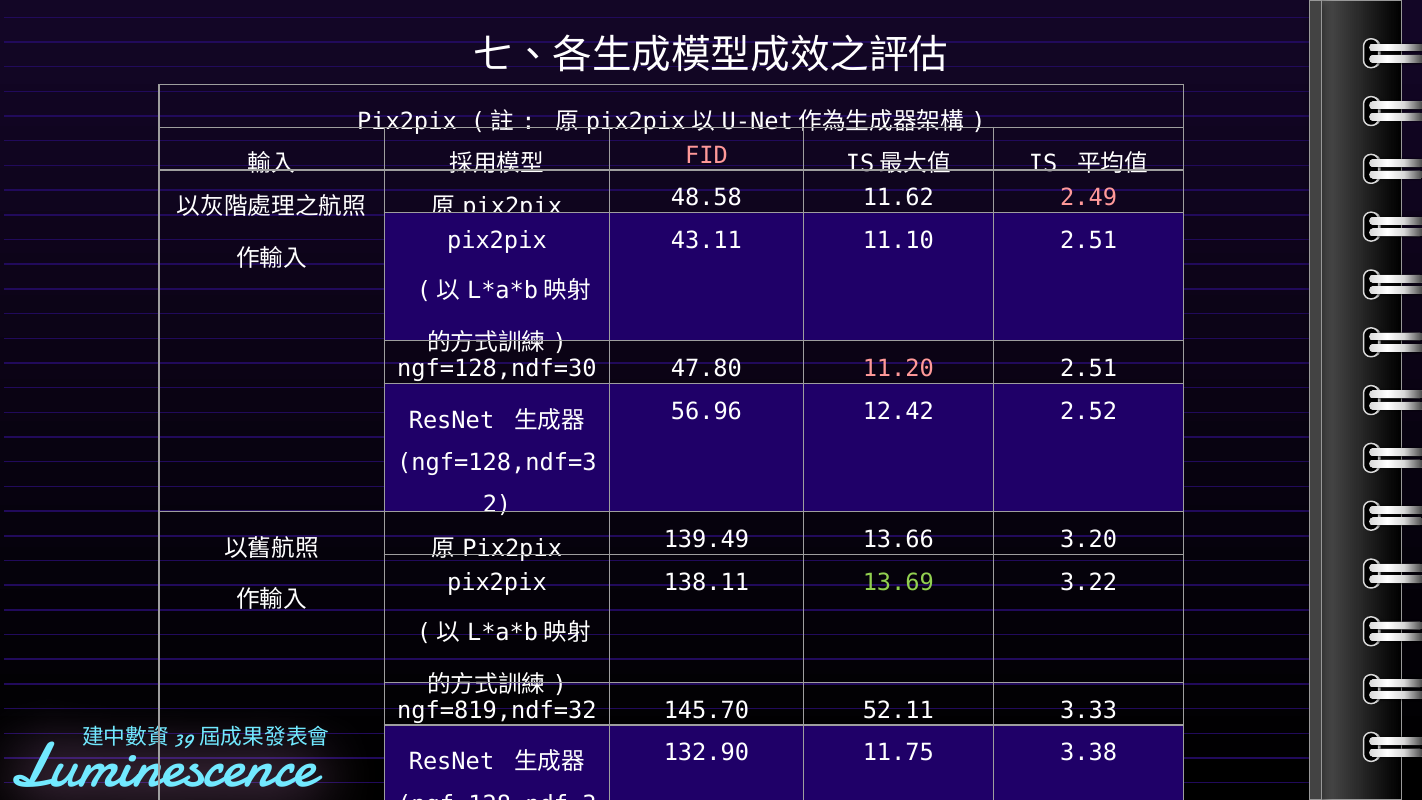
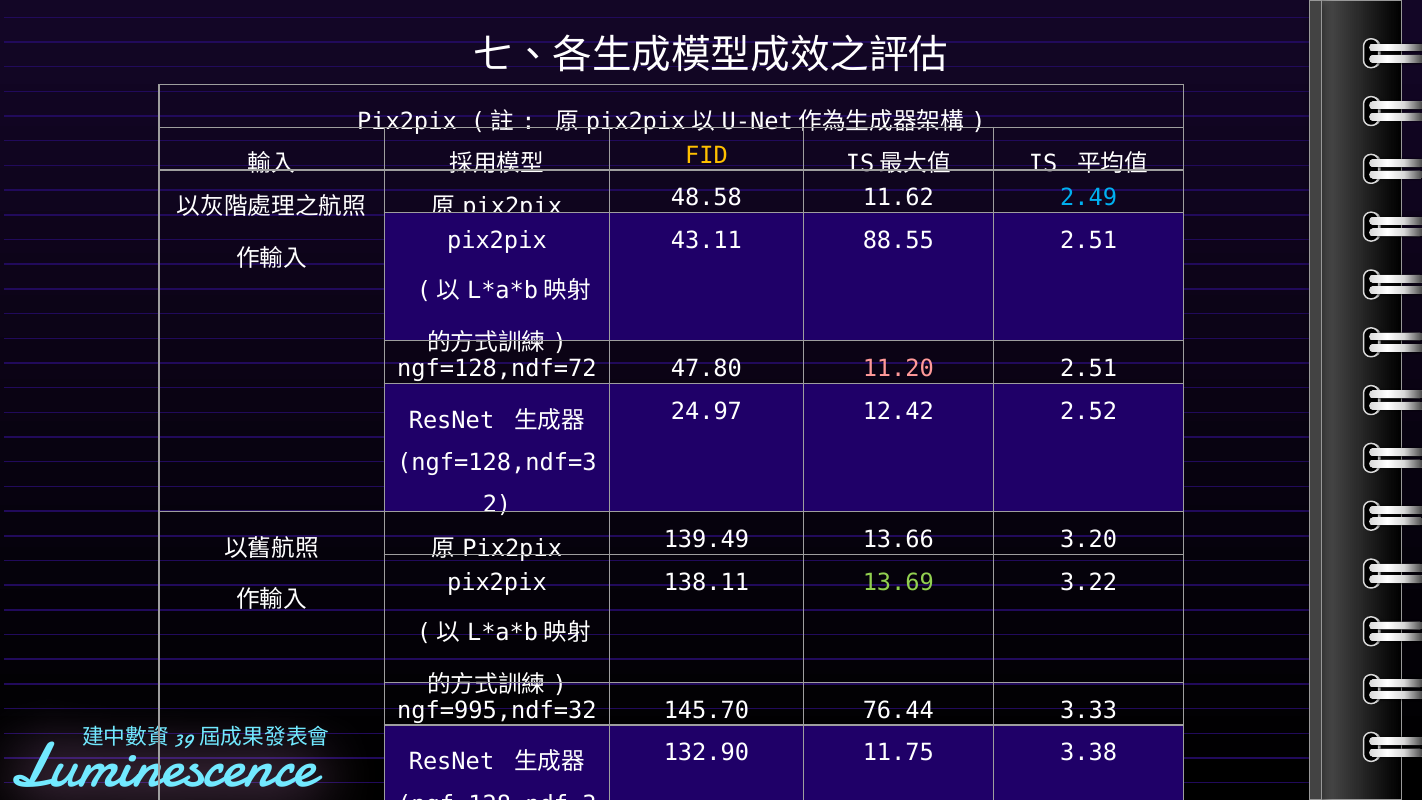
FID colour: pink -> yellow
2.49 colour: pink -> light blue
11.10: 11.10 -> 88.55
ngf=128,ndf=30: ngf=128,ndf=30 -> ngf=128,ndf=72
56.96: 56.96 -> 24.97
ngf=819,ndf=32: ngf=819,ndf=32 -> ngf=995,ndf=32
52.11: 52.11 -> 76.44
